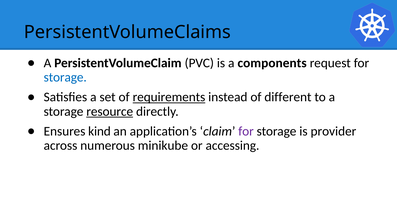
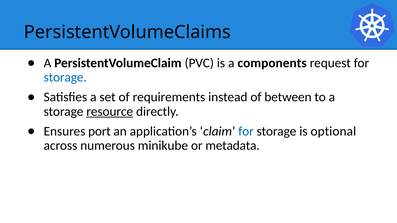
requirements underline: present -> none
different: different -> between
kind: kind -> port
for at (246, 131) colour: purple -> blue
provider: provider -> optional
accessing: accessing -> metadata
